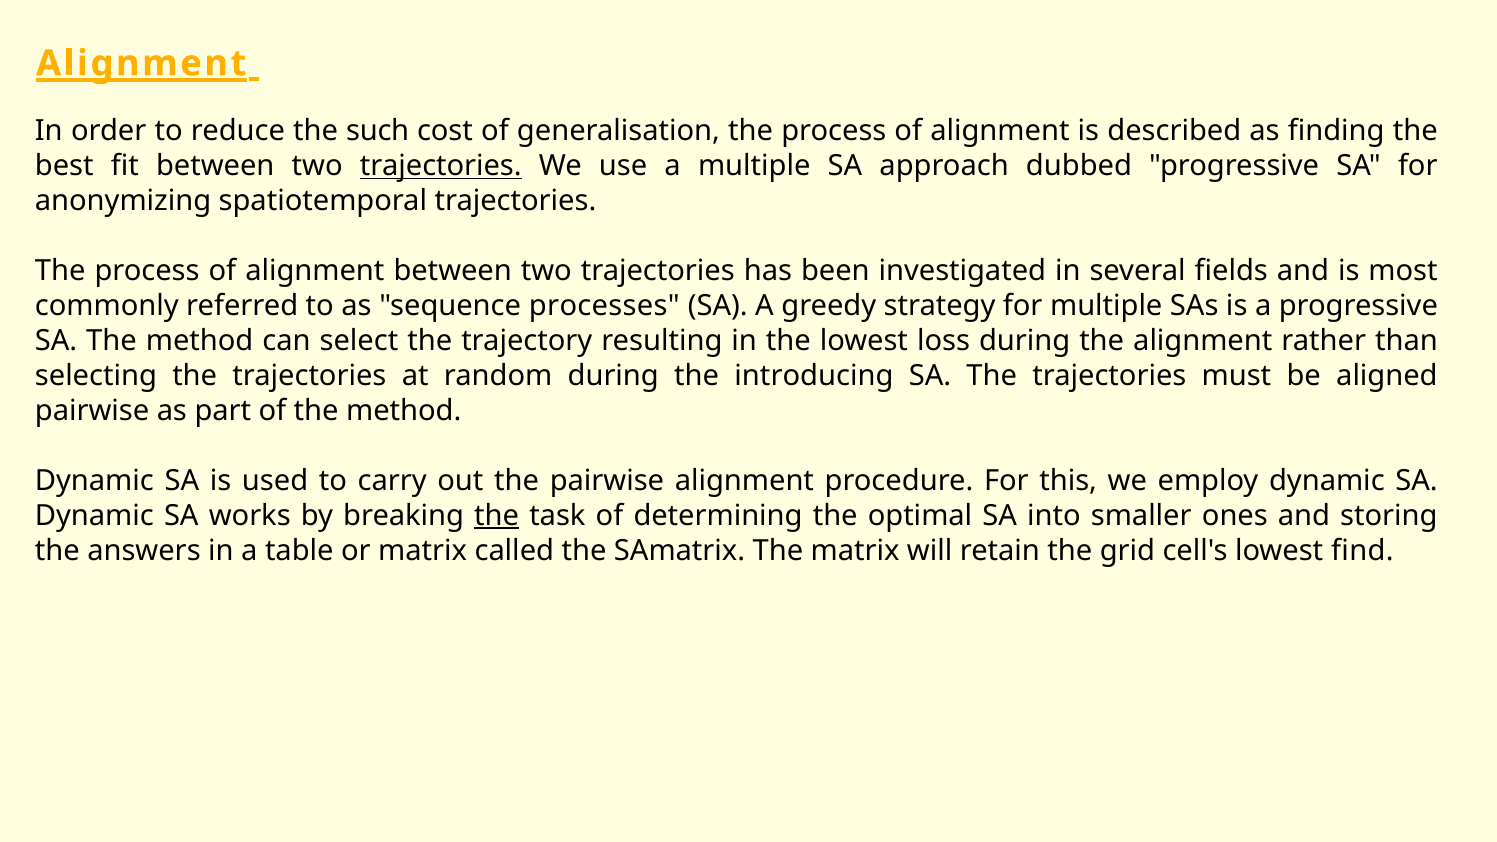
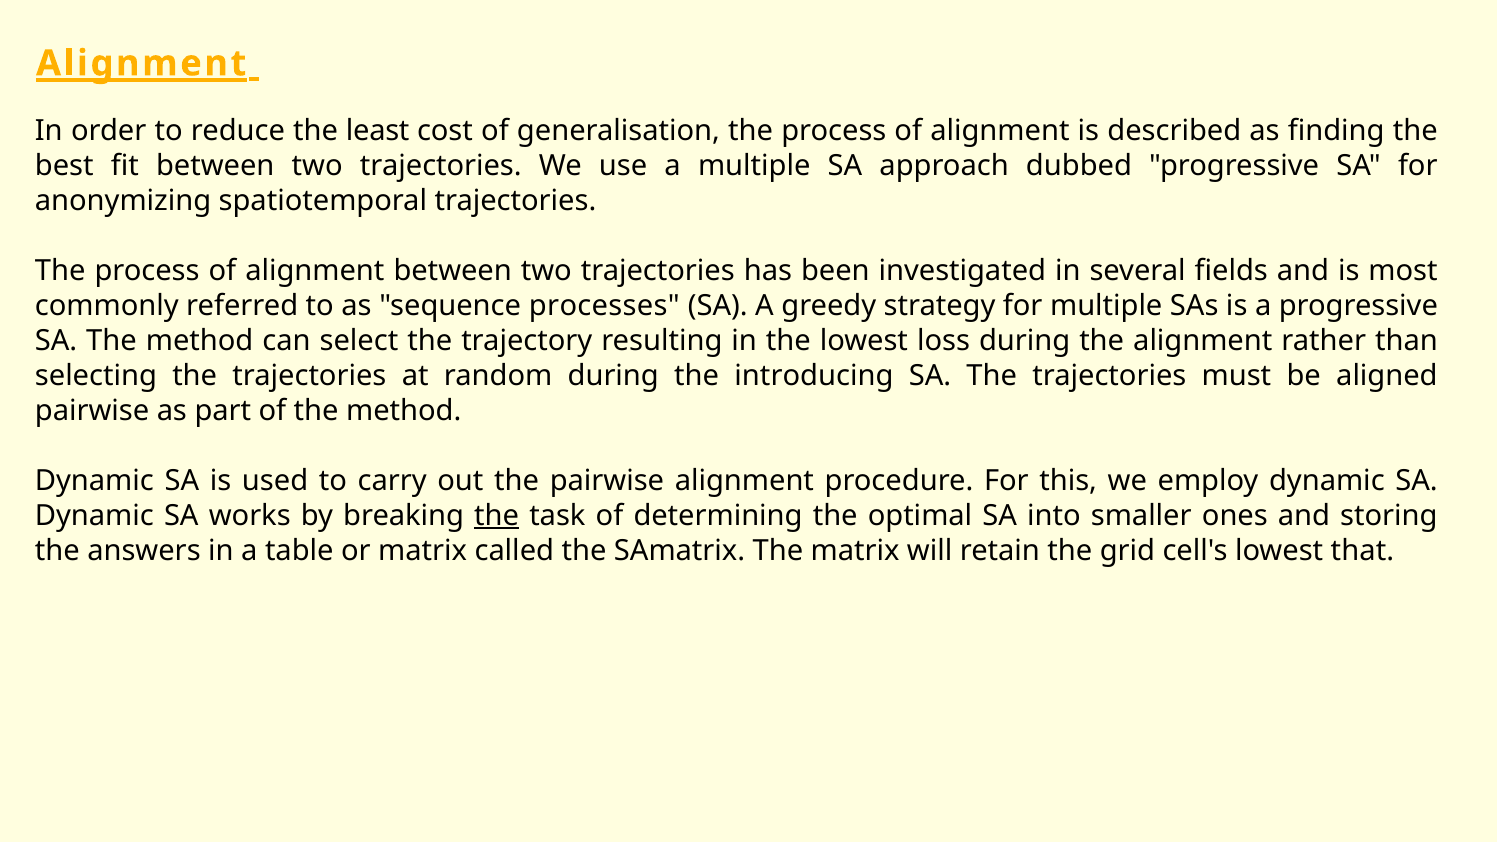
such: such -> least
trajectories at (441, 166) underline: present -> none
find: find -> that
